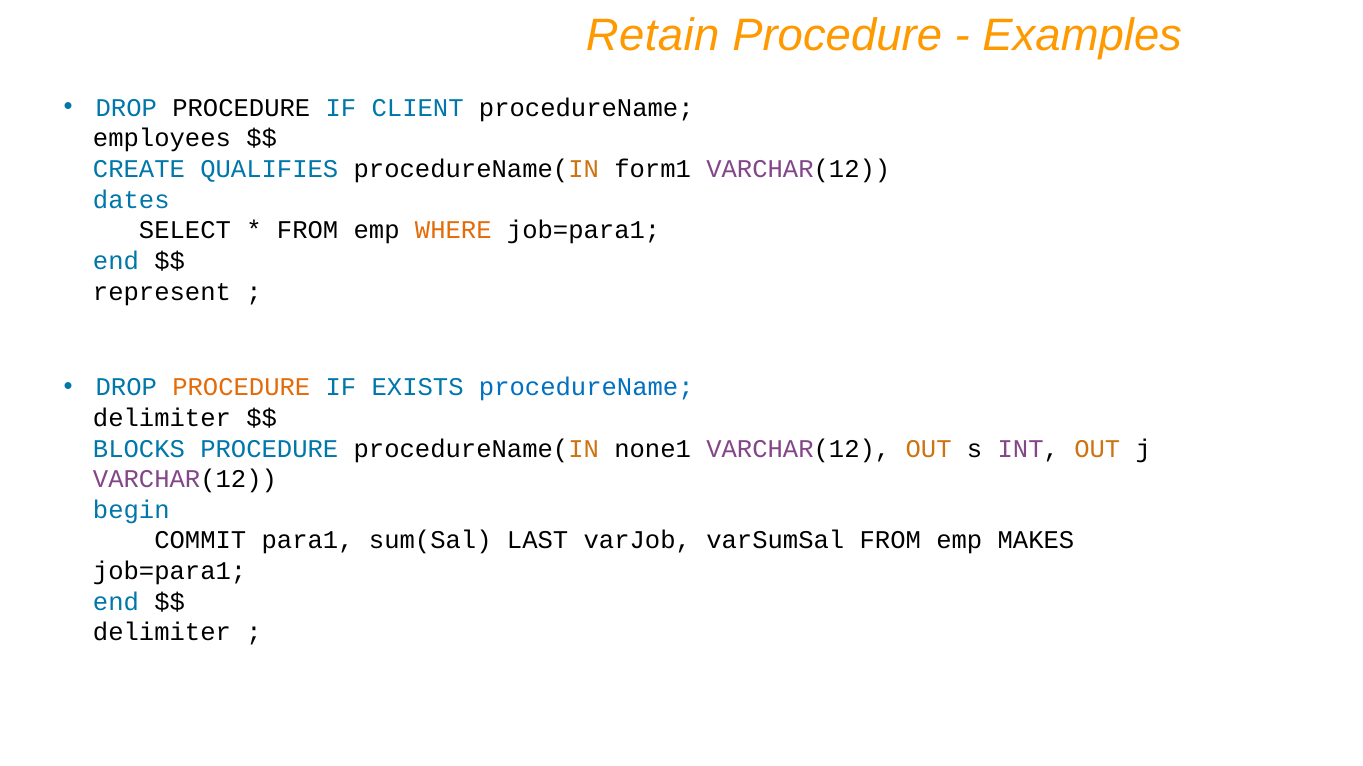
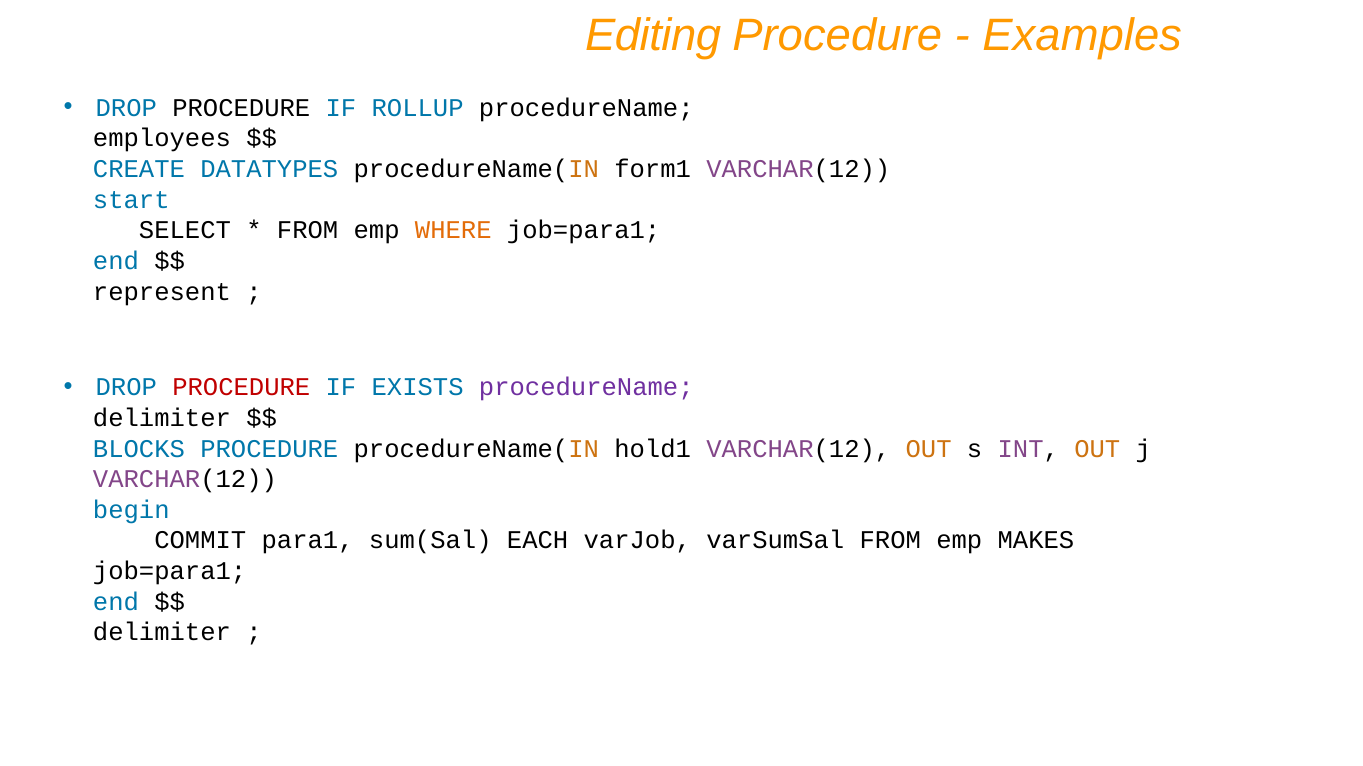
Retain: Retain -> Editing
CLIENT: CLIENT -> ROLLUP
QUALIFIES: QUALIFIES -> DATATYPES
dates: dates -> start
PROCEDURE at (241, 388) colour: orange -> red
procedureName at (586, 388) colour: blue -> purple
none1: none1 -> hold1
LAST: LAST -> EACH
